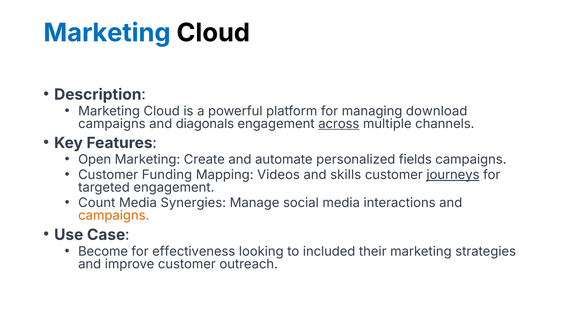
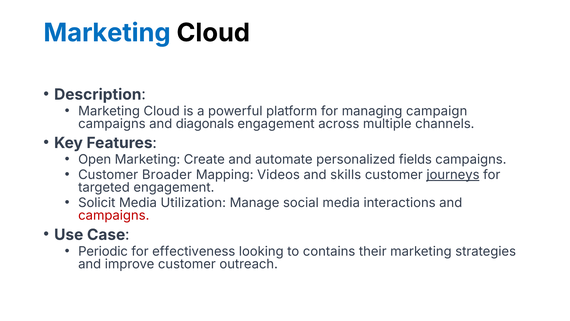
download: download -> campaign
across underline: present -> none
Funding: Funding -> Broader
Count: Count -> Solicit
Synergies: Synergies -> Utilization
campaigns at (114, 215) colour: orange -> red
Become: Become -> Periodic
included: included -> contains
